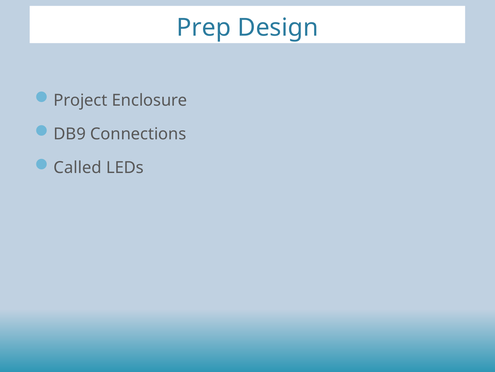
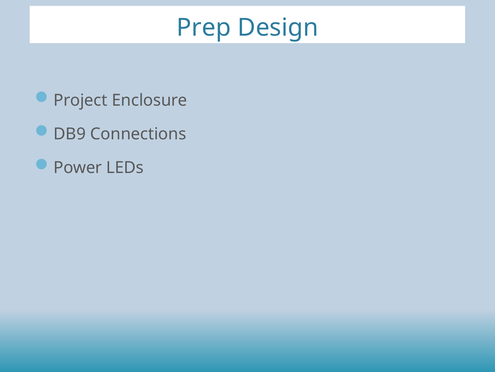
Called: Called -> Power
